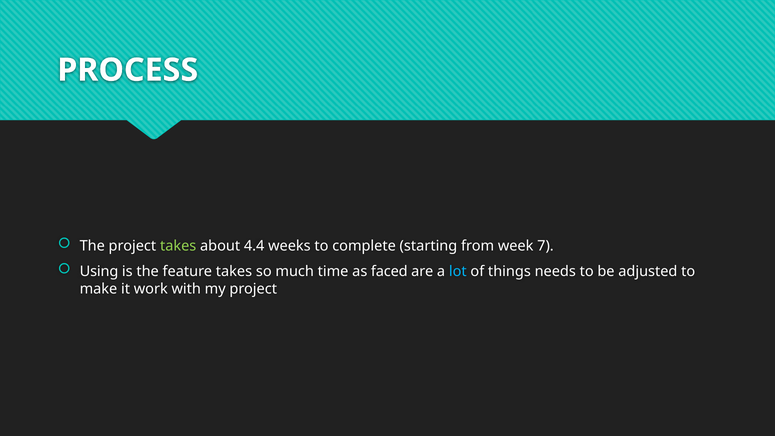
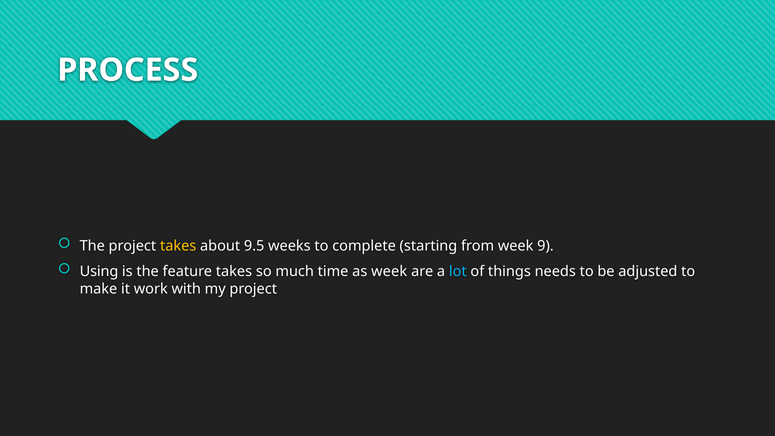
takes at (178, 246) colour: light green -> yellow
4.4: 4.4 -> 9.5
7: 7 -> 9
as faced: faced -> week
